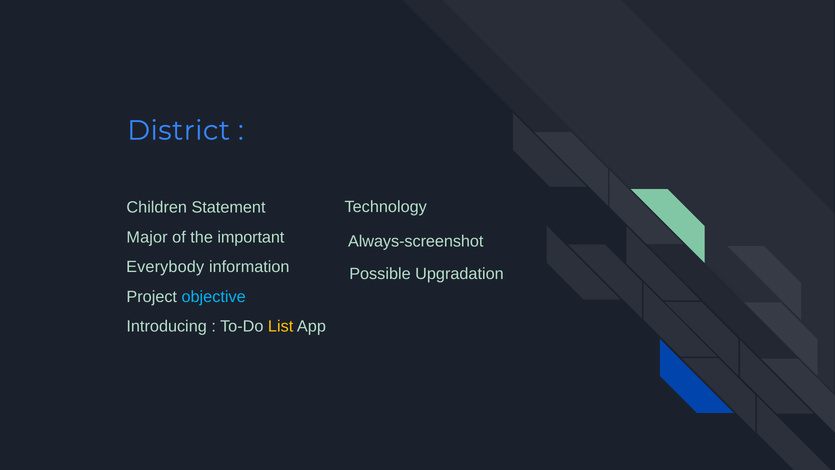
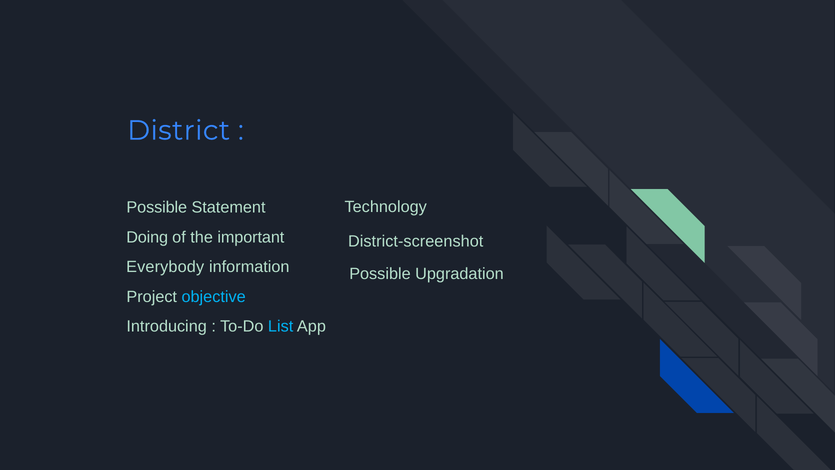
Children at (157, 208): Children -> Possible
Major: Major -> Doing
Always-screenshot: Always-screenshot -> District-screenshot
List colour: yellow -> light blue
